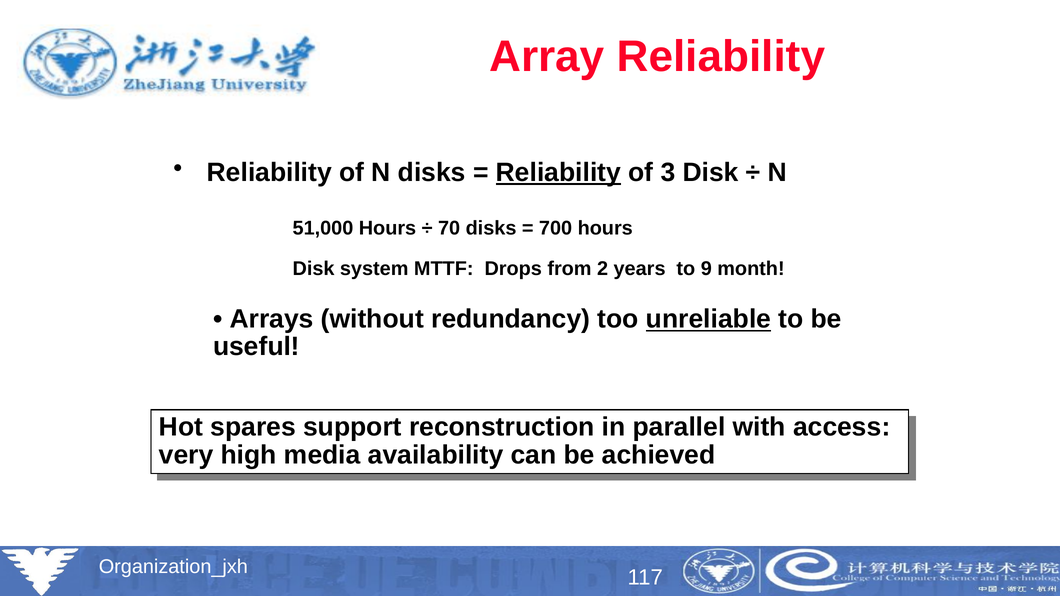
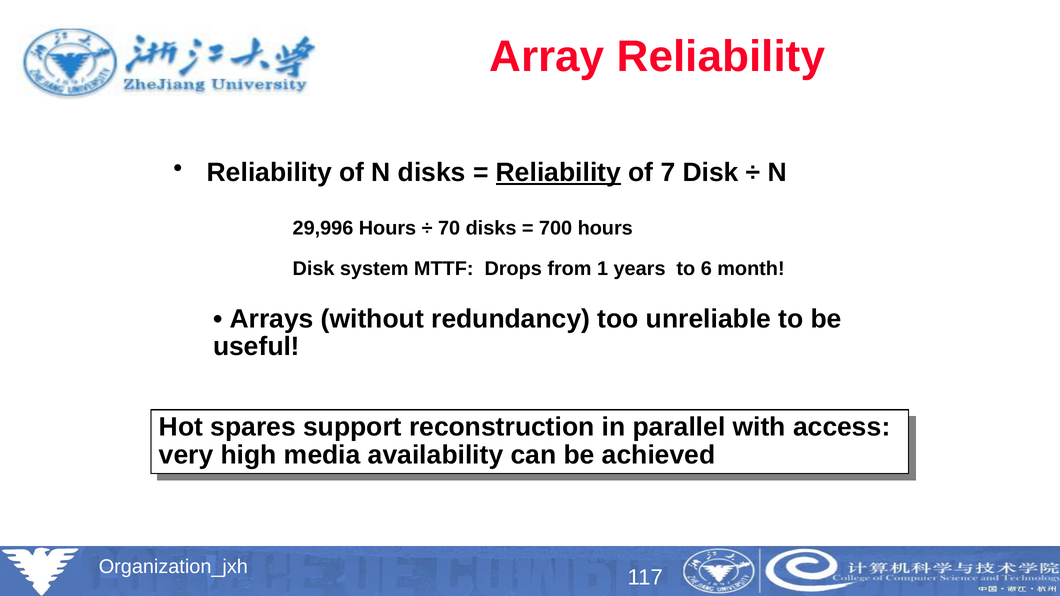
3: 3 -> 7
51,000: 51,000 -> 29,996
2: 2 -> 1
9: 9 -> 6
unreliable underline: present -> none
